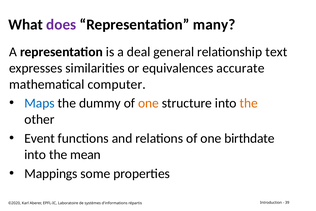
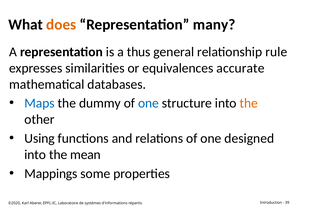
does colour: purple -> orange
deal: deal -> thus
text: text -> rule
computer: computer -> databases
one at (148, 103) colour: orange -> blue
Event: Event -> Using
birthdate: birthdate -> designed
